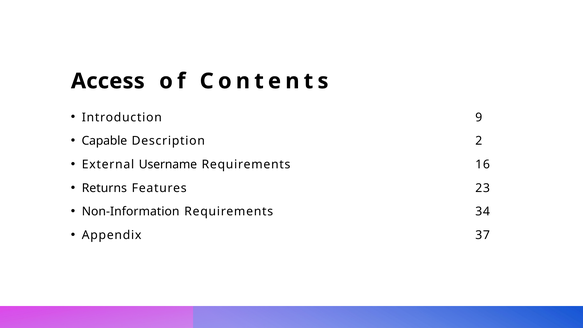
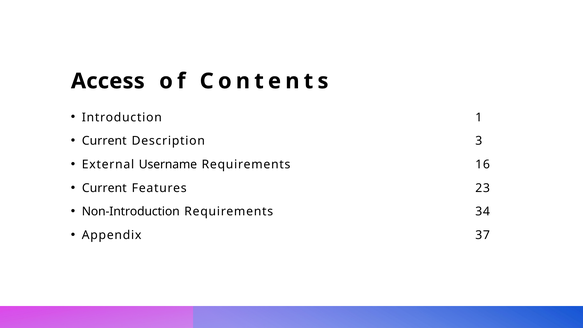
9: 9 -> 1
Capable at (104, 141): Capable -> Current
2: 2 -> 3
Returns at (104, 188): Returns -> Current
Non-Information: Non-Information -> Non-Introduction
